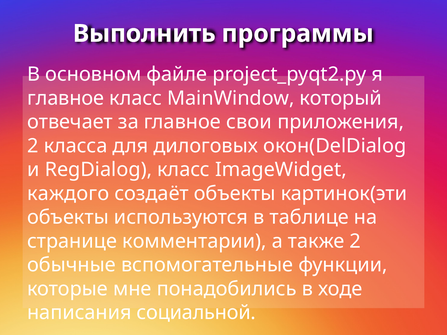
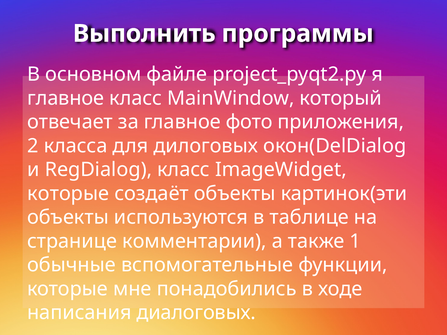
свои: свои -> фото
каждого at (68, 194): каждого -> которые
также 2: 2 -> 1
социальной: социальной -> диалоговых
